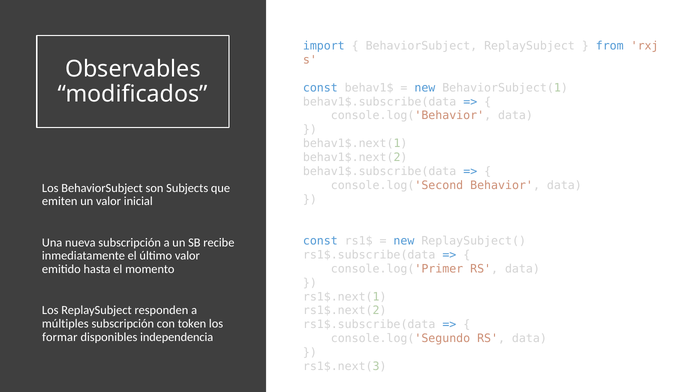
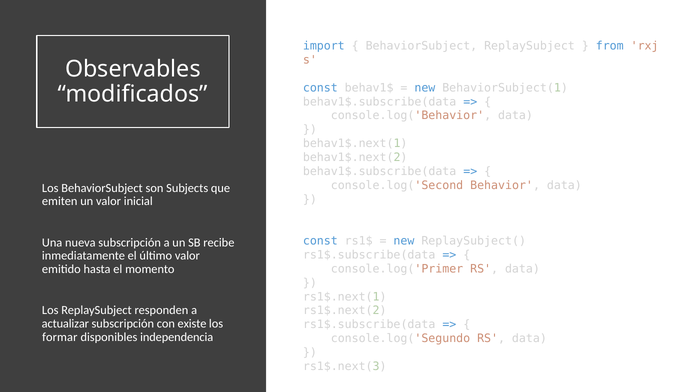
múltiples: múltiples -> actualizar
token: token -> existe
